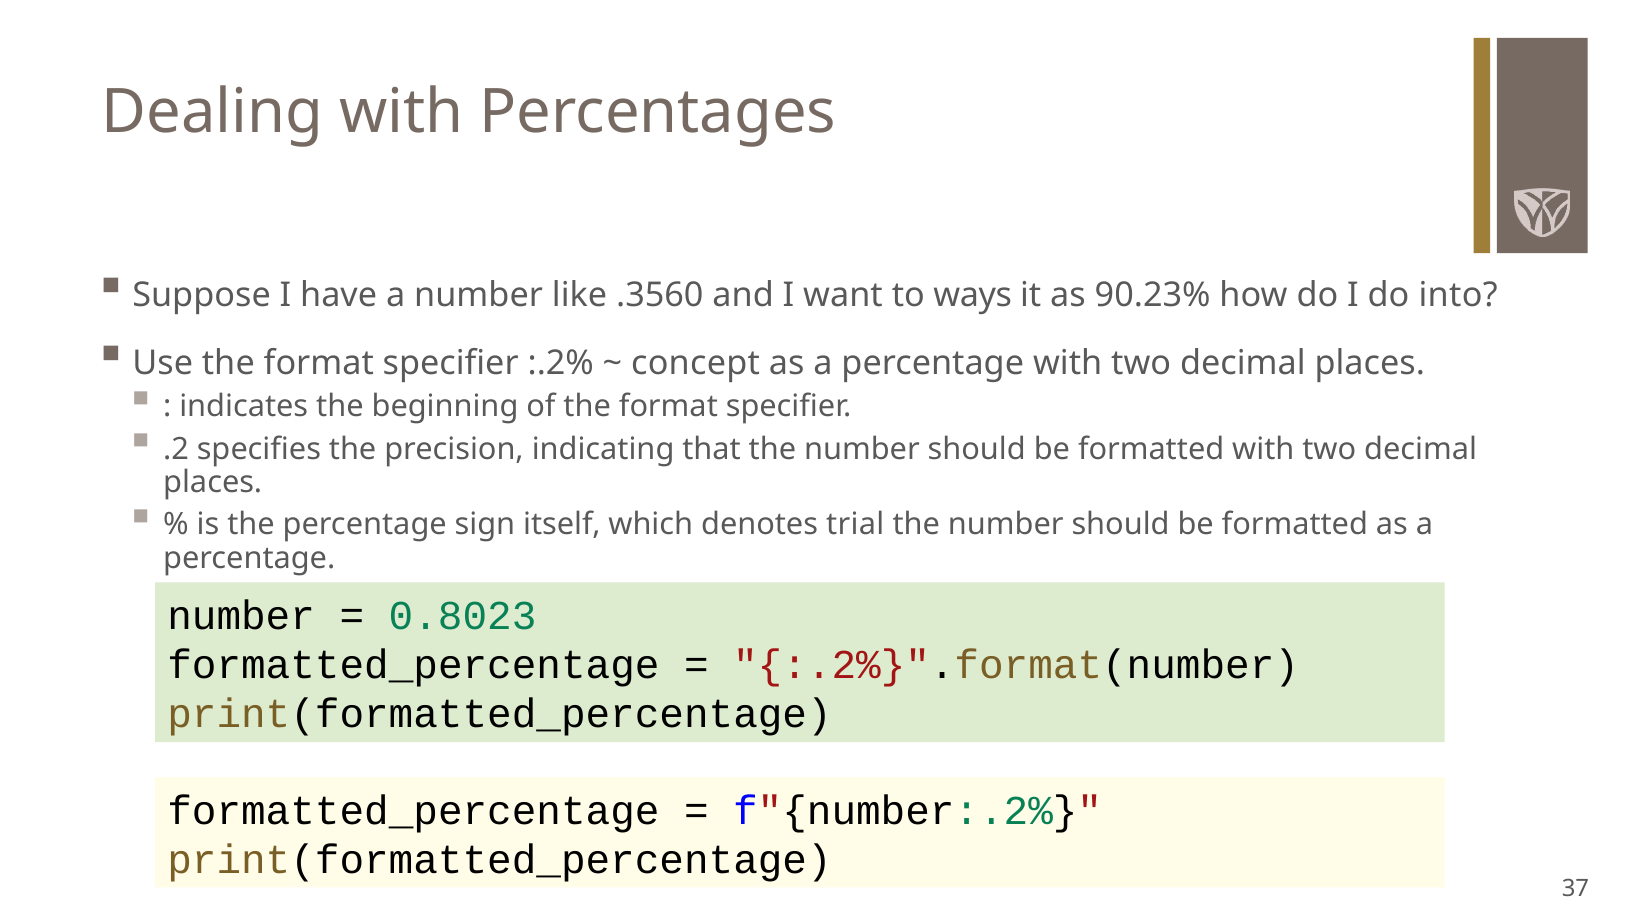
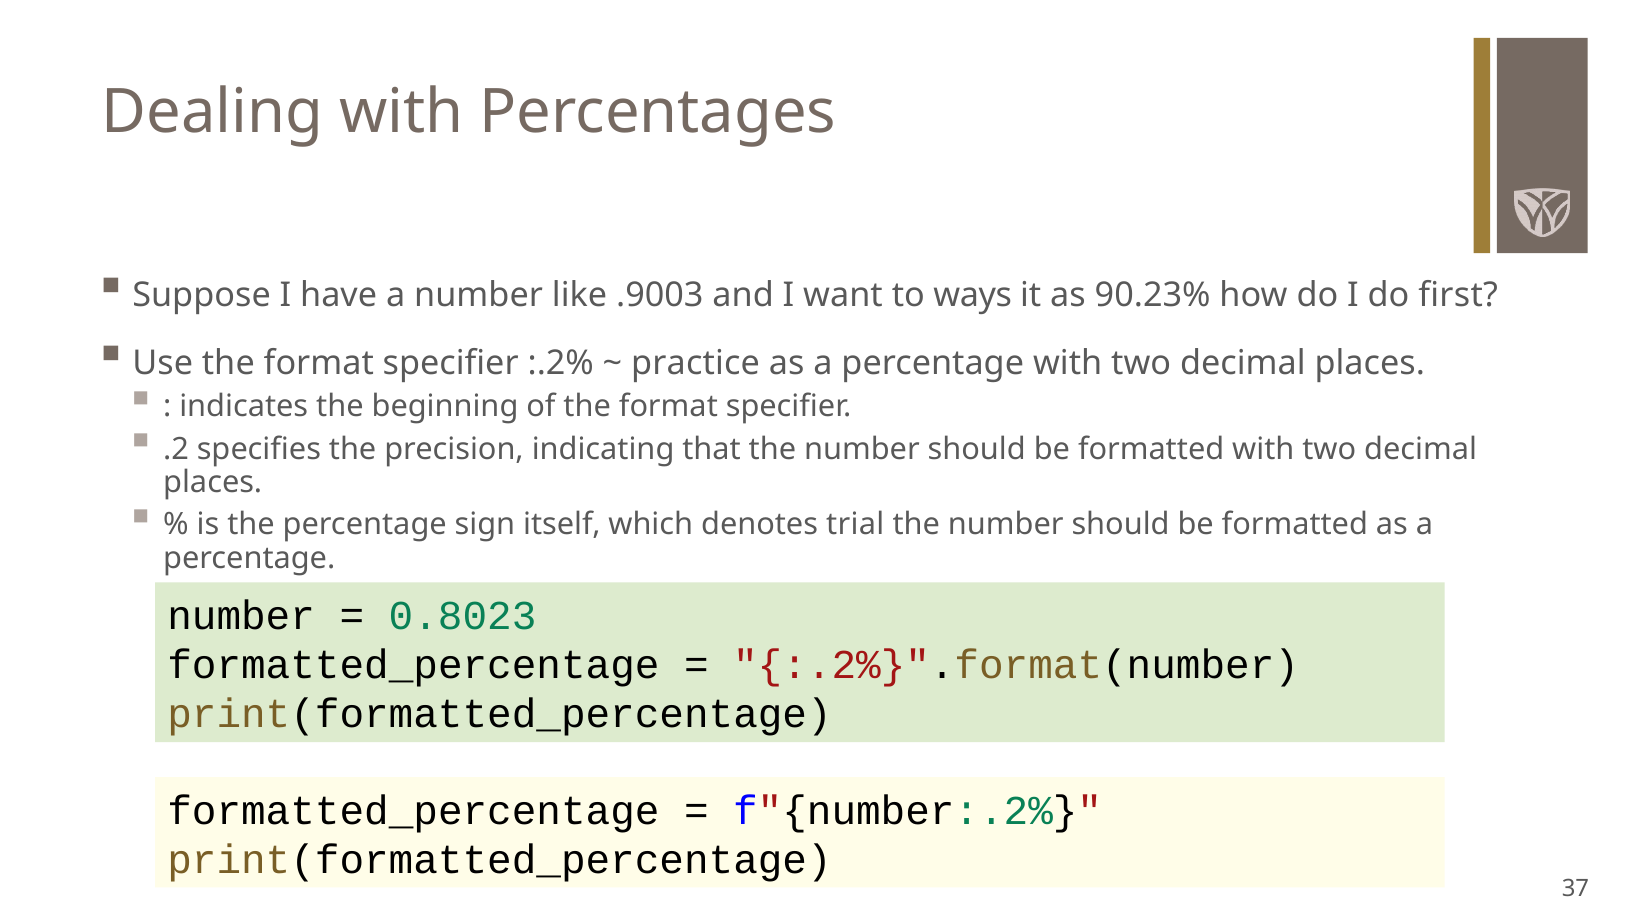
.3560: .3560 -> .9003
into: into -> first
concept: concept -> practice
